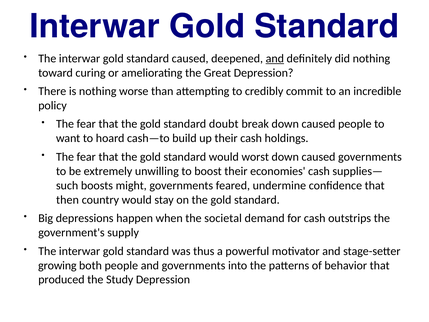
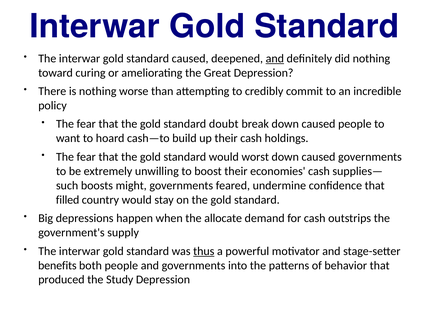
then: then -> filled
societal: societal -> allocate
thus underline: none -> present
growing: growing -> benefits
